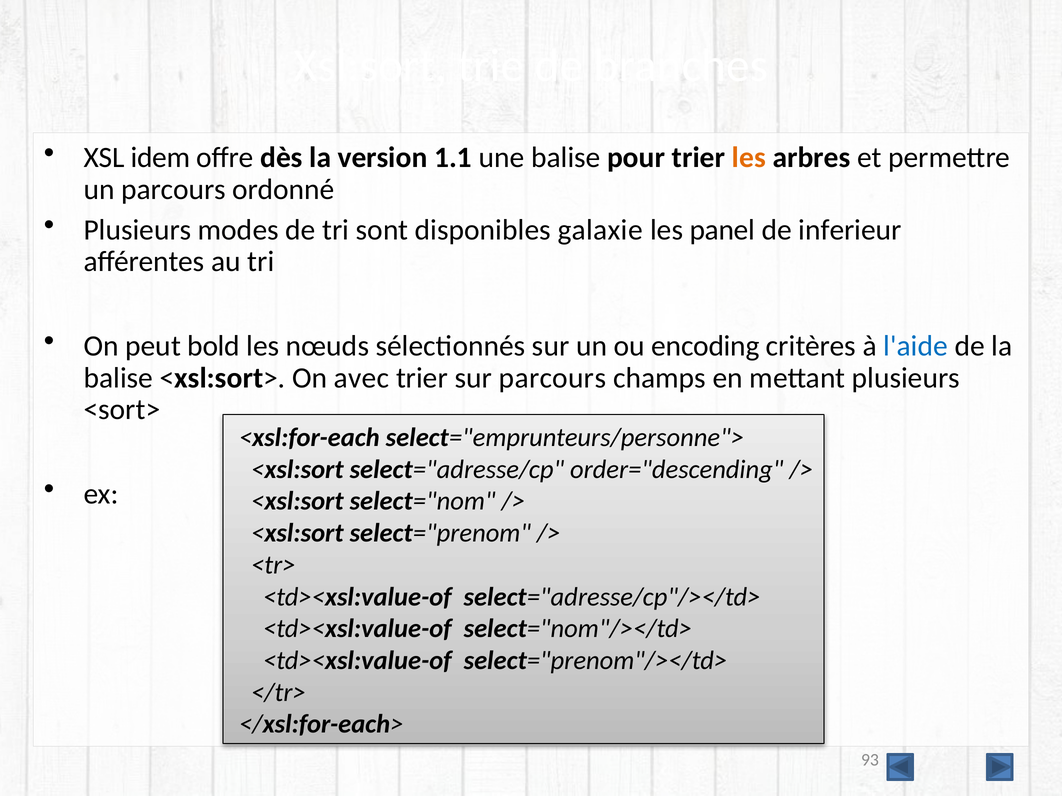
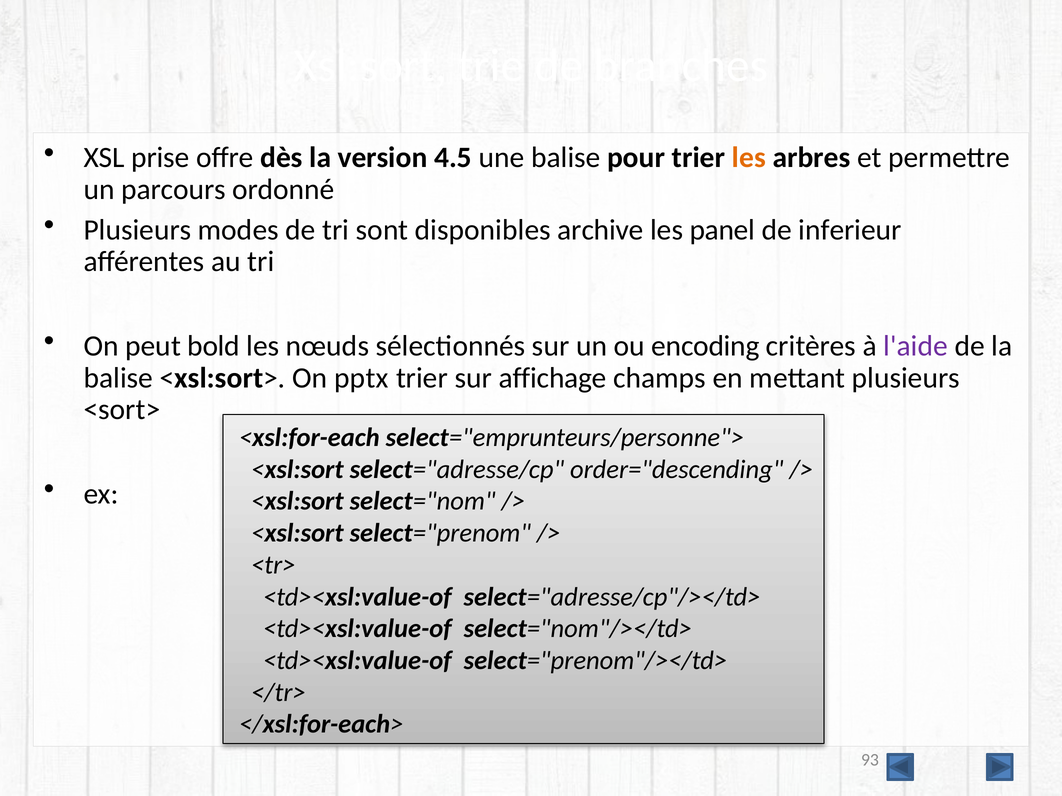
idem: idem -> prise
1.1: 1.1 -> 4.5
galaxie: galaxie -> archive
l'aide colour: blue -> purple
avec: avec -> pptx
sur parcours: parcours -> affichage
